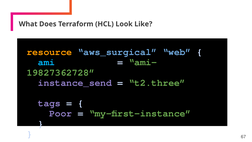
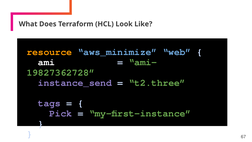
aws_surgical: aws_surgical -> aws_minimize
ami colour: light blue -> white
Poor: Poor -> Pick
